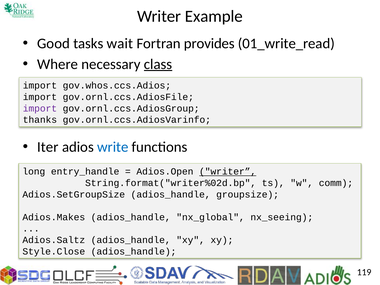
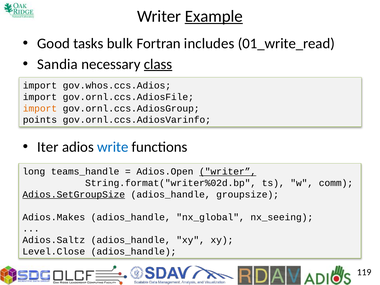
Example underline: none -> present
wait: wait -> bulk
provides: provides -> includes
Where: Where -> Sandia
import at (40, 108) colour: purple -> orange
thanks: thanks -> points
entry_handle: entry_handle -> teams_handle
Adios.SetGroupSize underline: none -> present
Style.Close: Style.Close -> Level.Close
